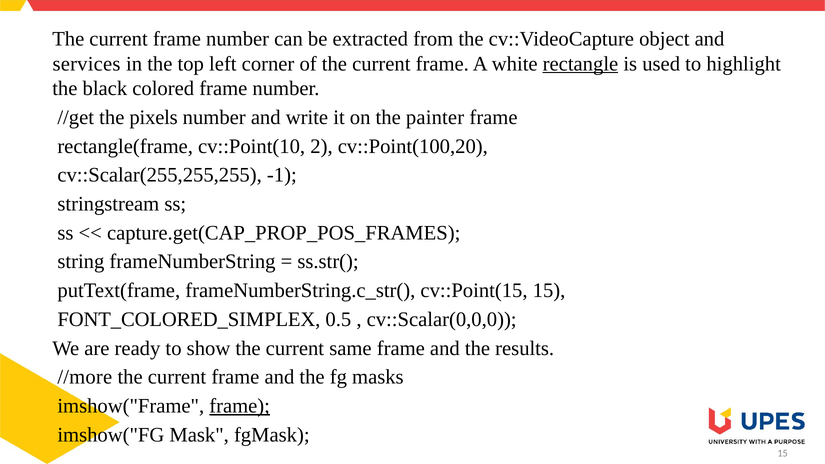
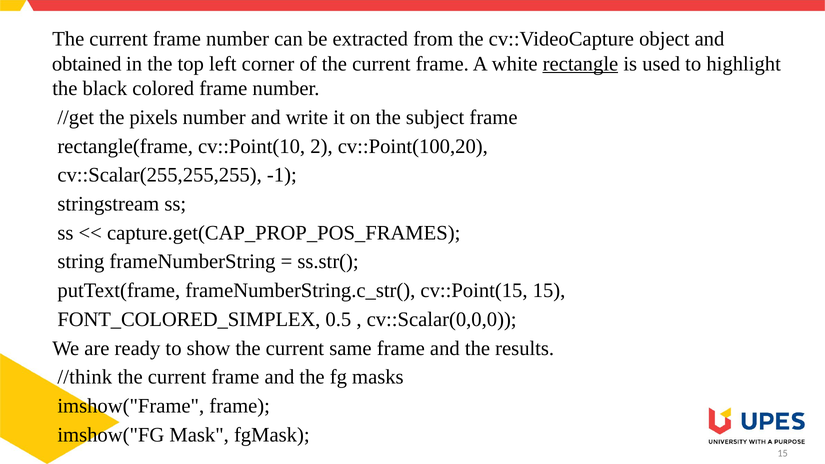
services: services -> obtained
painter: painter -> subject
//more: //more -> //think
frame at (240, 406) underline: present -> none
